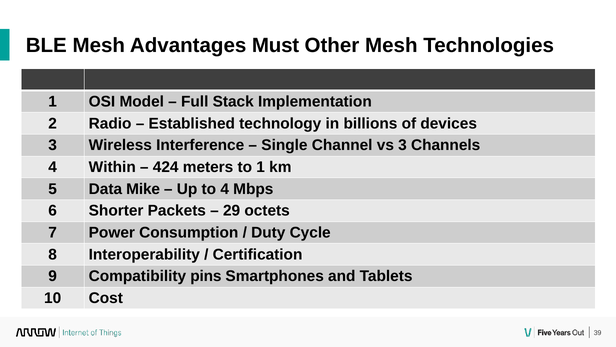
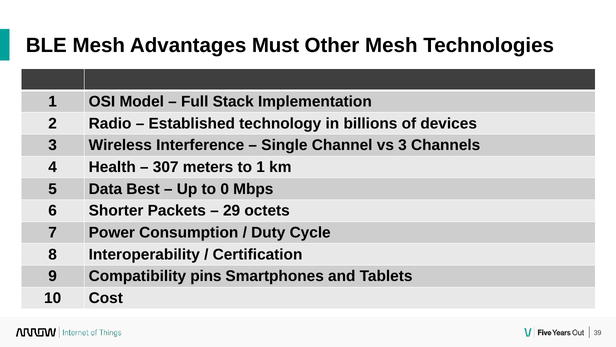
Within: Within -> Health
424: 424 -> 307
Mike: Mike -> Best
to 4: 4 -> 0
